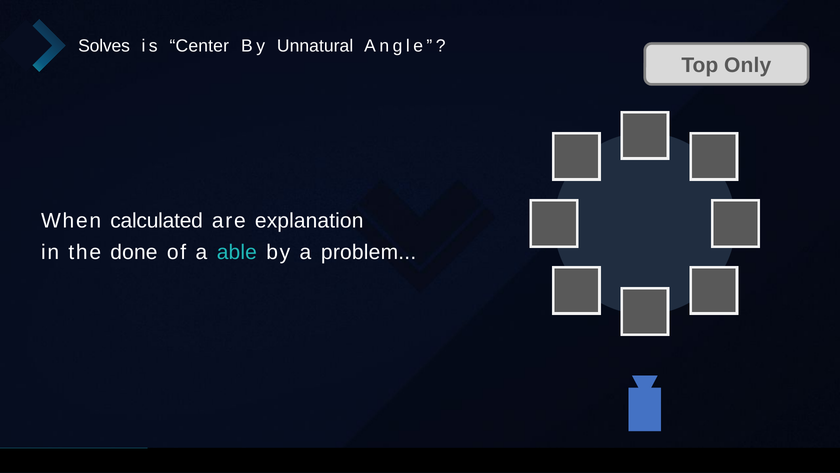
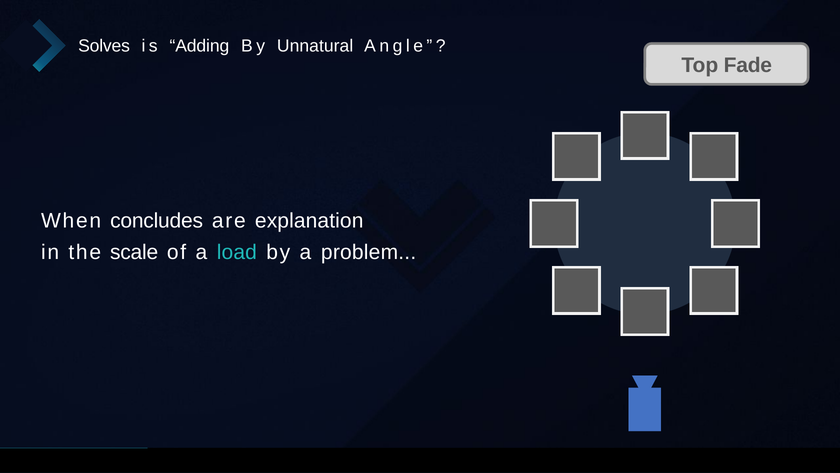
Center: Center -> Adding
Only: Only -> Fade
calculated: calculated -> concludes
done: done -> scale
able: able -> load
